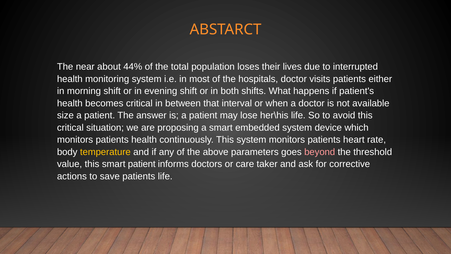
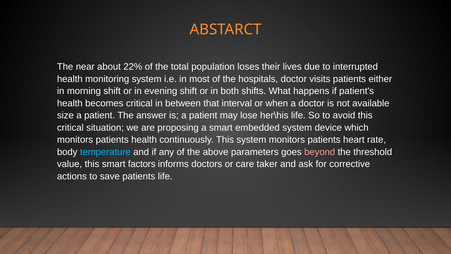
44%: 44% -> 22%
temperature colour: yellow -> light blue
smart patient: patient -> factors
